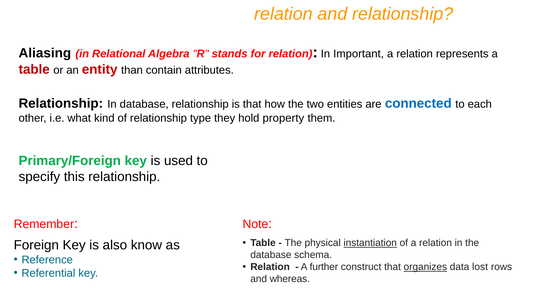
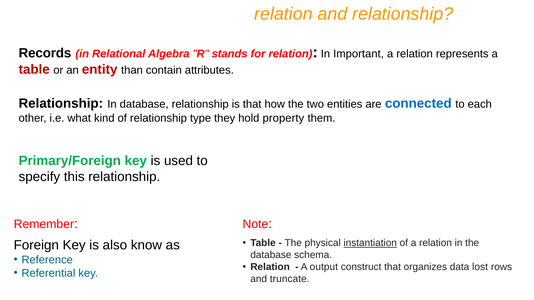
Aliasing: Aliasing -> Records
further: further -> output
organizes underline: present -> none
whereas: whereas -> truncate
